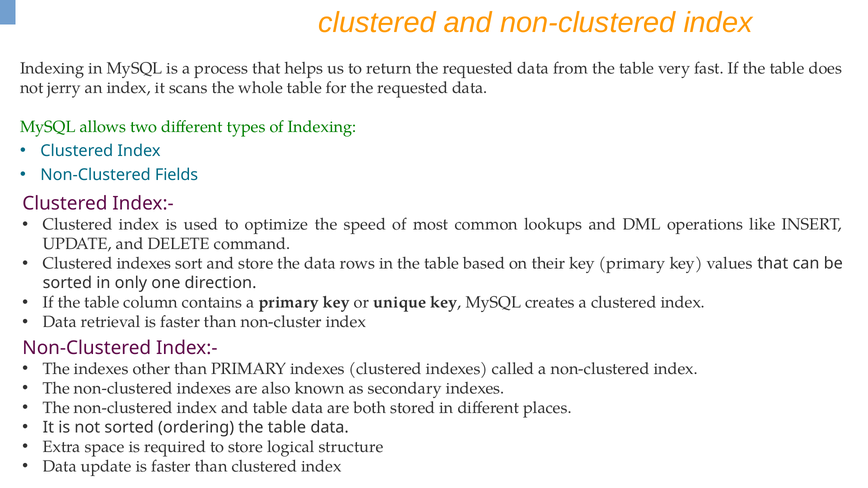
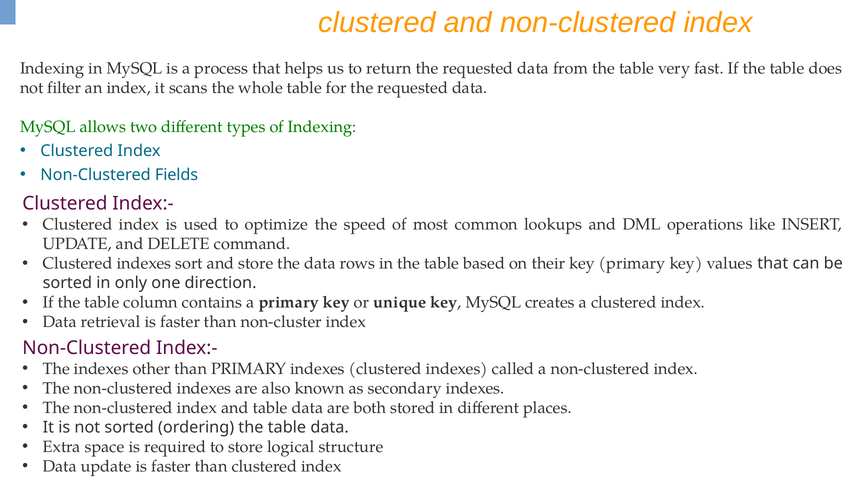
jerry: jerry -> filter
